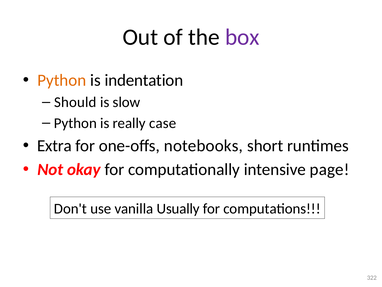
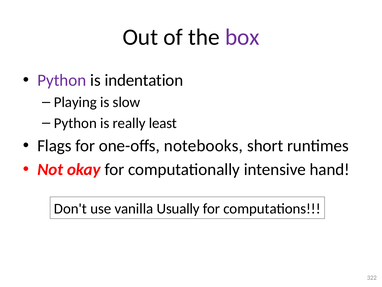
Python at (62, 80) colour: orange -> purple
Should: Should -> Playing
case: case -> least
Extra: Extra -> Flags
page: page -> hand
